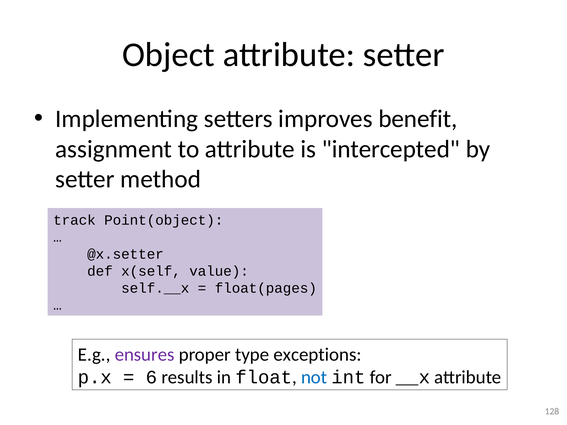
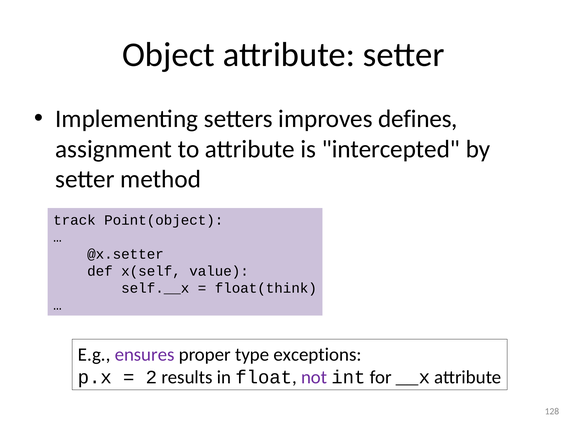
benefit: benefit -> defines
float(pages: float(pages -> float(think
6: 6 -> 2
not colour: blue -> purple
